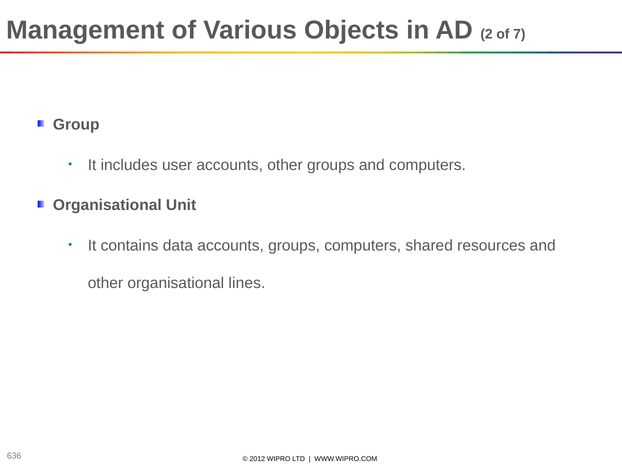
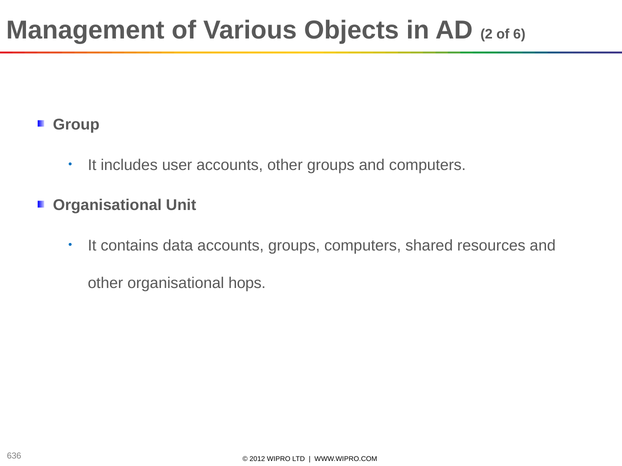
7: 7 -> 6
lines: lines -> hops
